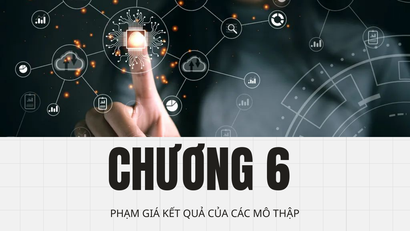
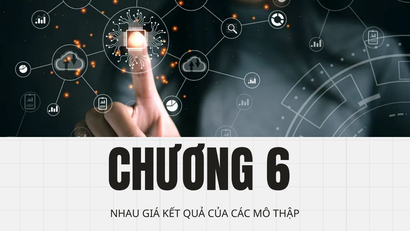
PHẠM: PHẠM -> NHAU
